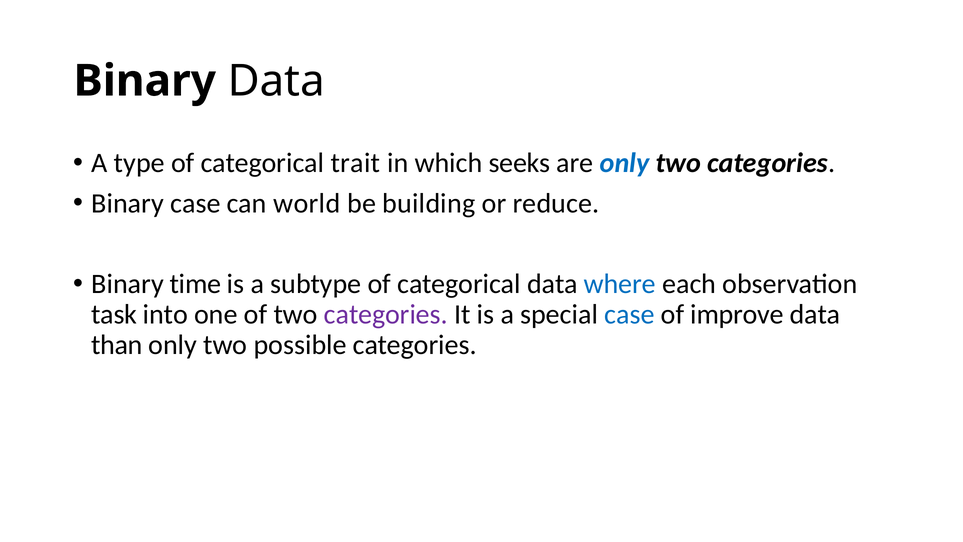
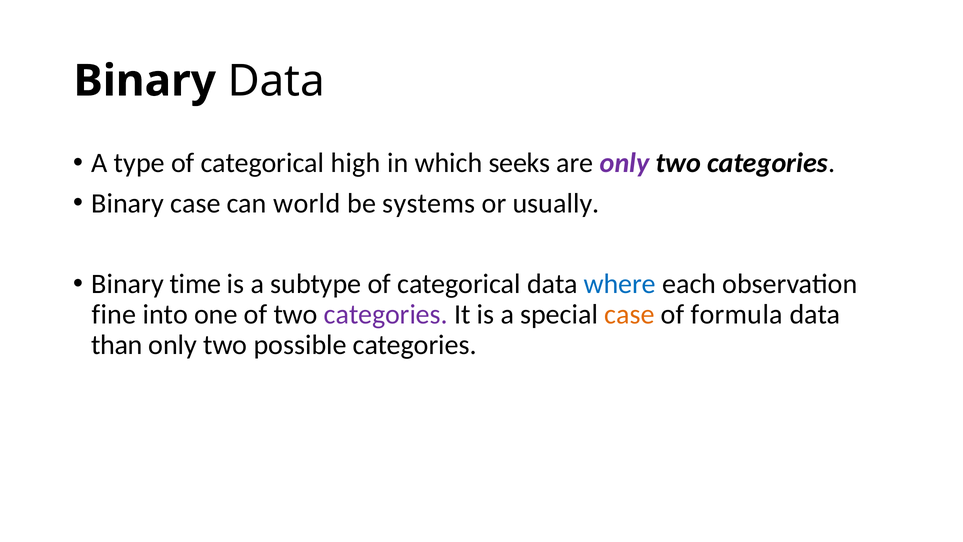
trait: trait -> high
only at (625, 163) colour: blue -> purple
building: building -> systems
reduce: reduce -> usually
task: task -> fine
case at (629, 314) colour: blue -> orange
improve: improve -> formula
